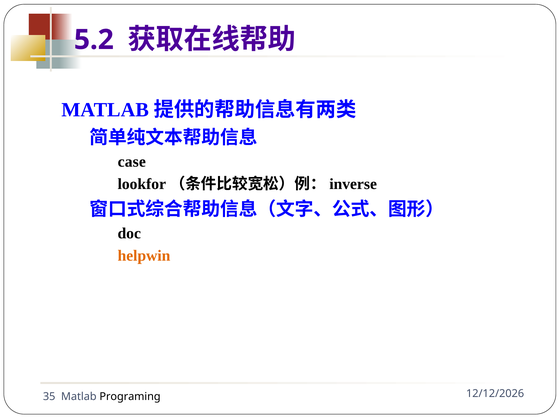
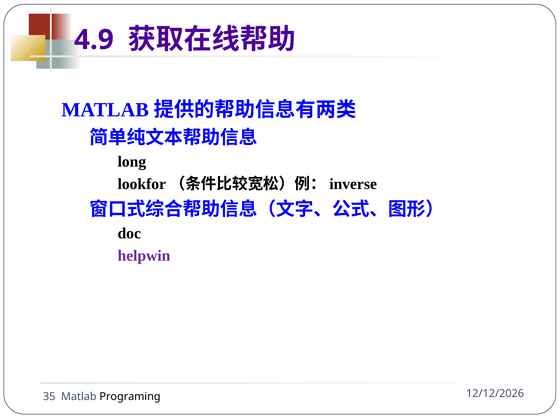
5.2: 5.2 -> 4.9
case: case -> long
helpwin colour: orange -> purple
